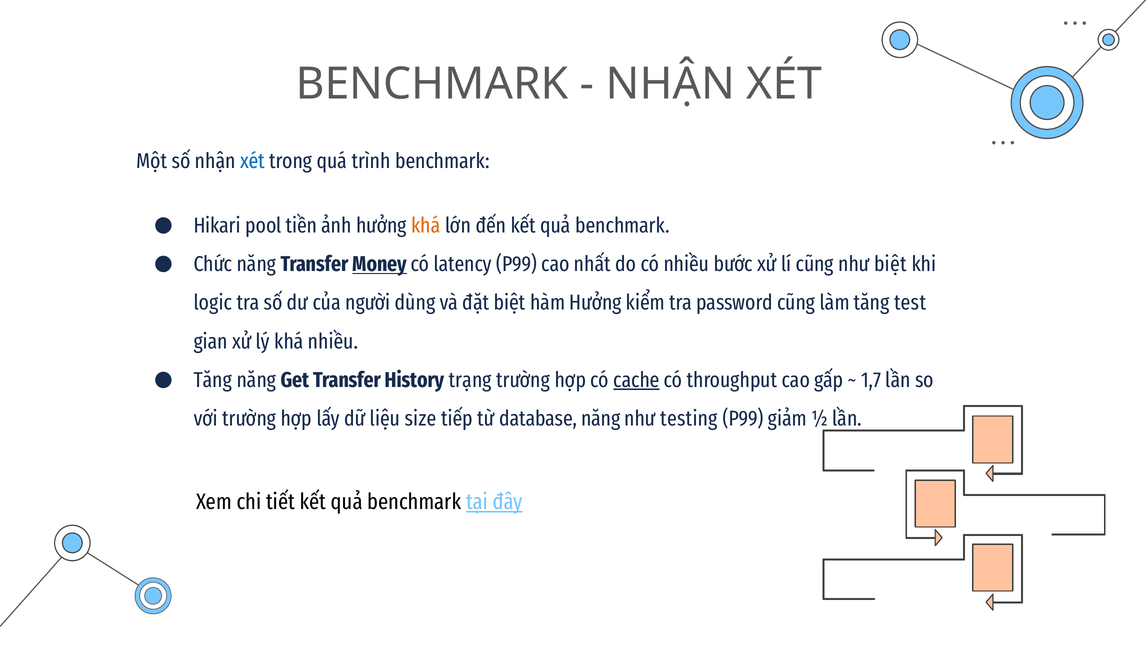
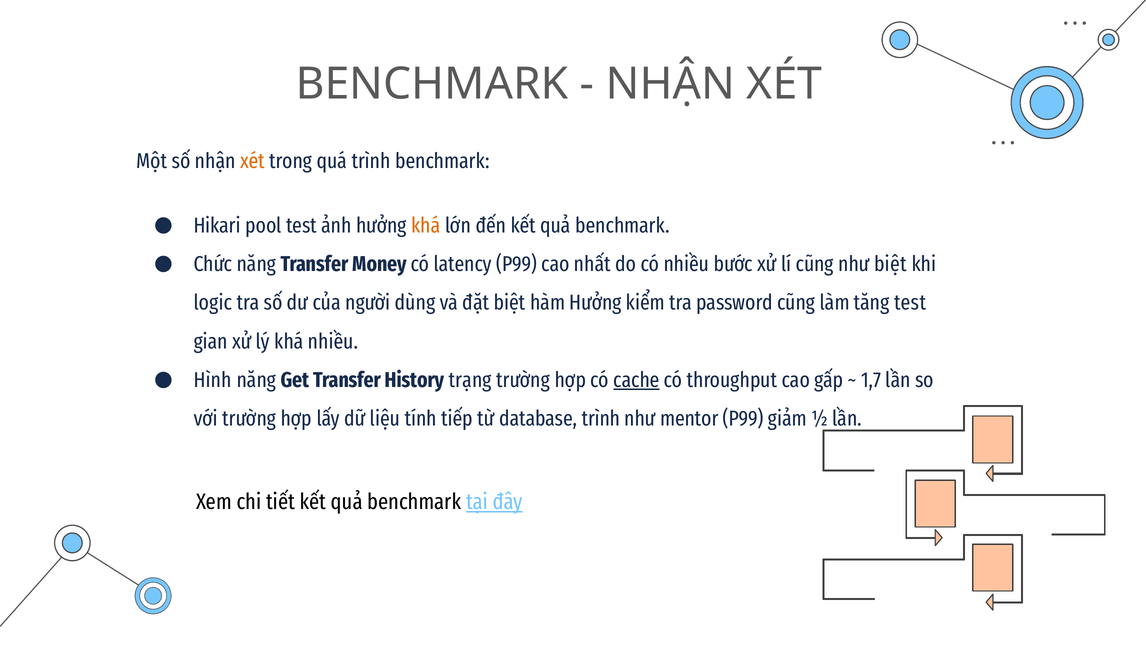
xét at (252, 161) colour: blue -> orange
pool tiền: tiền -> test
Money underline: present -> none
Tăng at (213, 380): Tăng -> Hình
size: size -> tính
database năng: năng -> trình
testing: testing -> mentor
